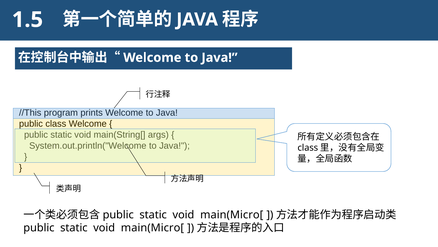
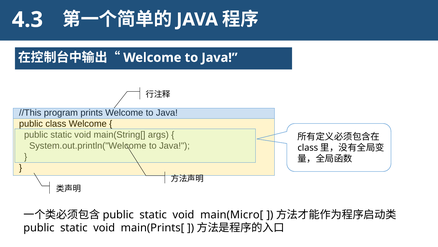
1.5: 1.5 -> 4.3
main(Micro[ at (152, 227): main(Micro[ -> main(Prints[
